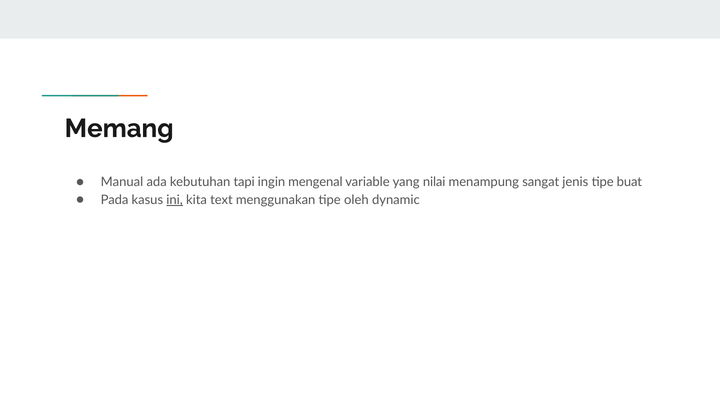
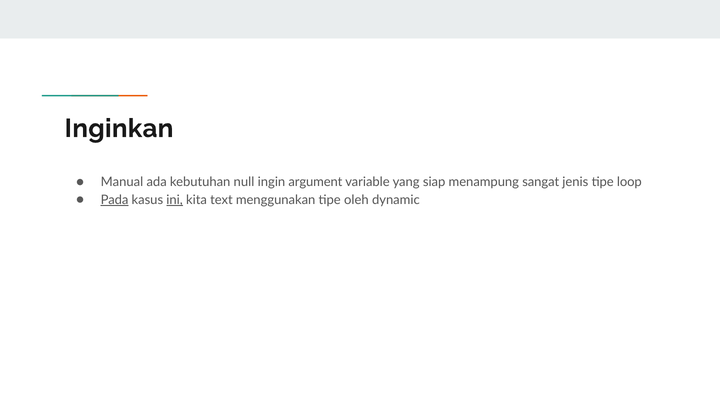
Memang: Memang -> Inginkan
tapi: tapi -> null
mengenal: mengenal -> argument
nilai: nilai -> siap
buat: buat -> loop
Pada underline: none -> present
